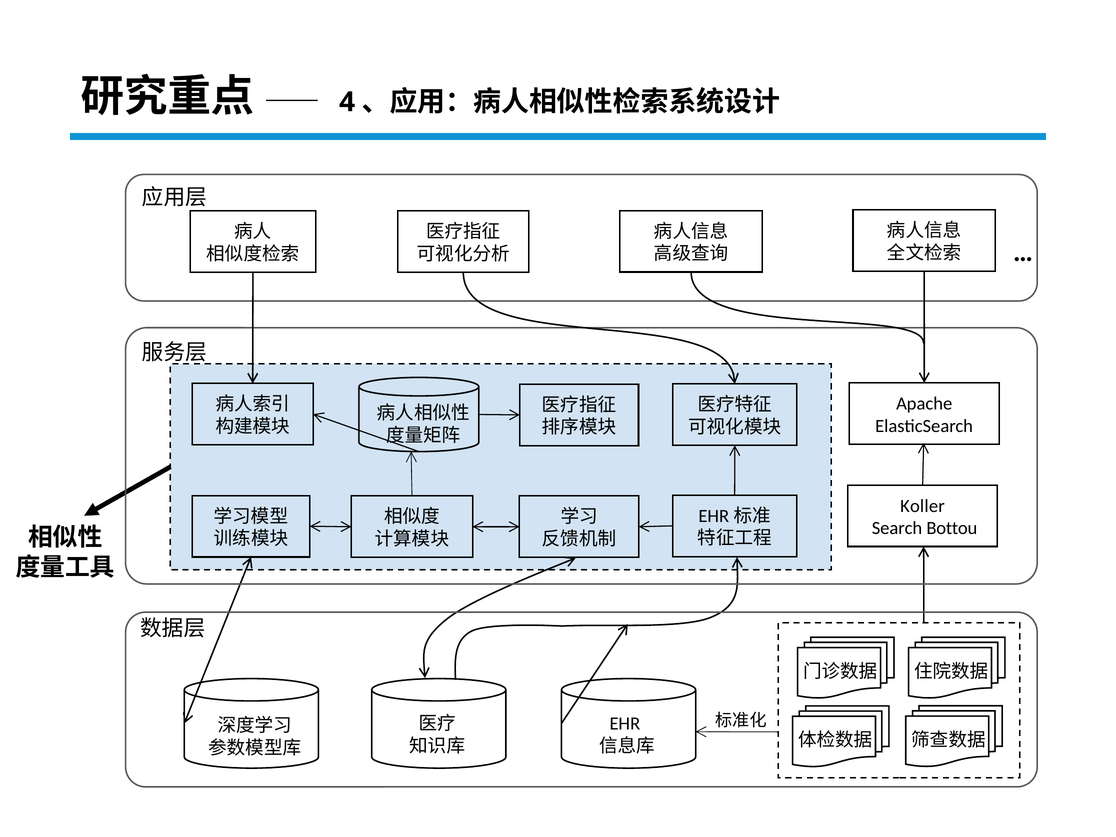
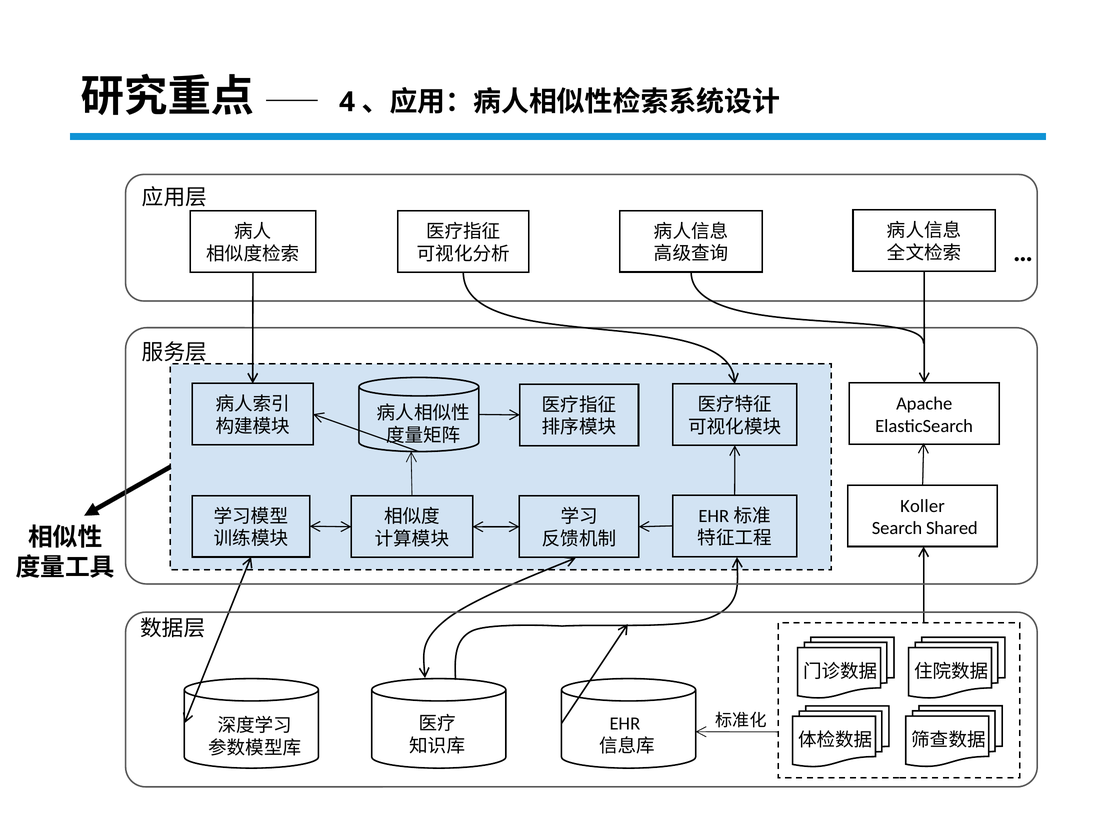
Bottou: Bottou -> Shared
